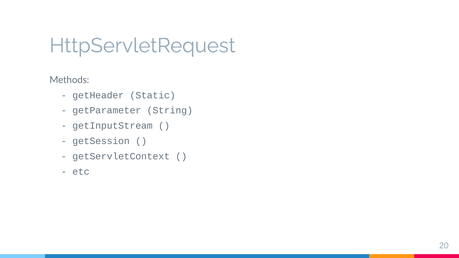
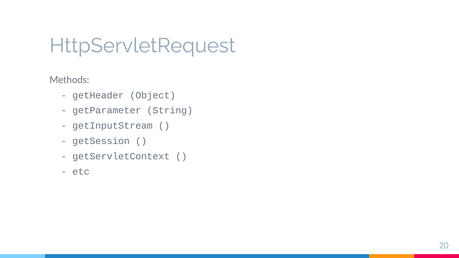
Static: Static -> Object
